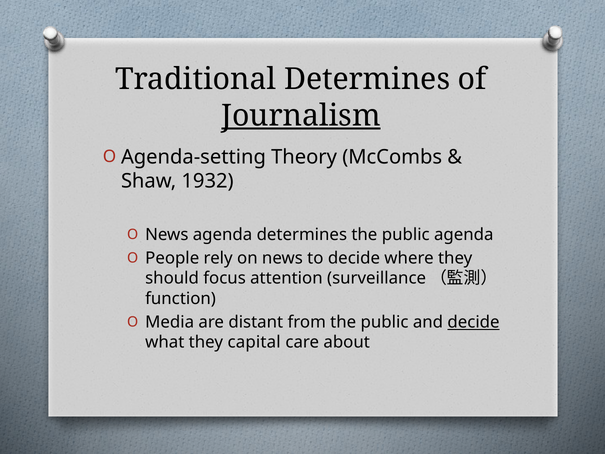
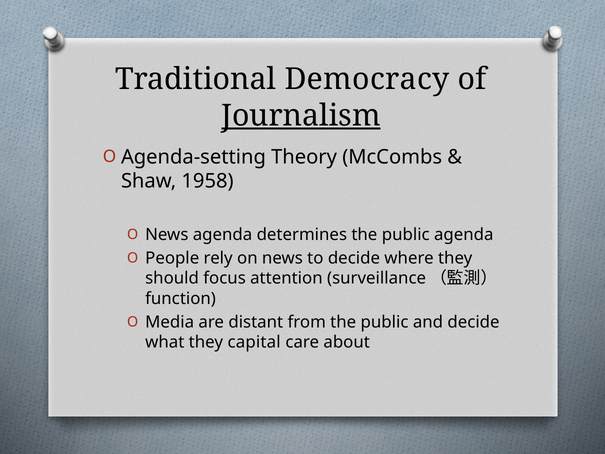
Traditional Determines: Determines -> Democracy
1932: 1932 -> 1958
decide at (474, 322) underline: present -> none
